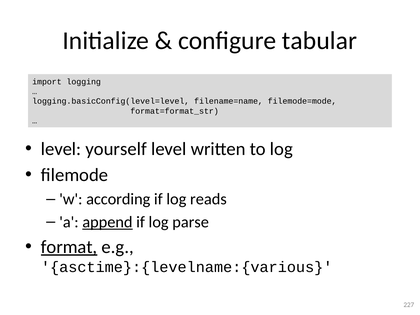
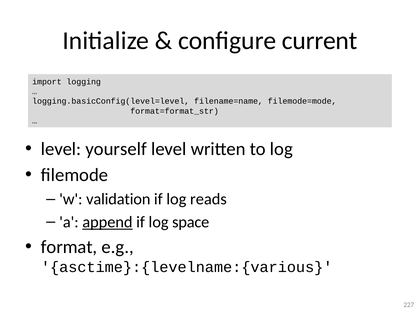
tabular: tabular -> current
according: according -> validation
parse: parse -> space
format underline: present -> none
